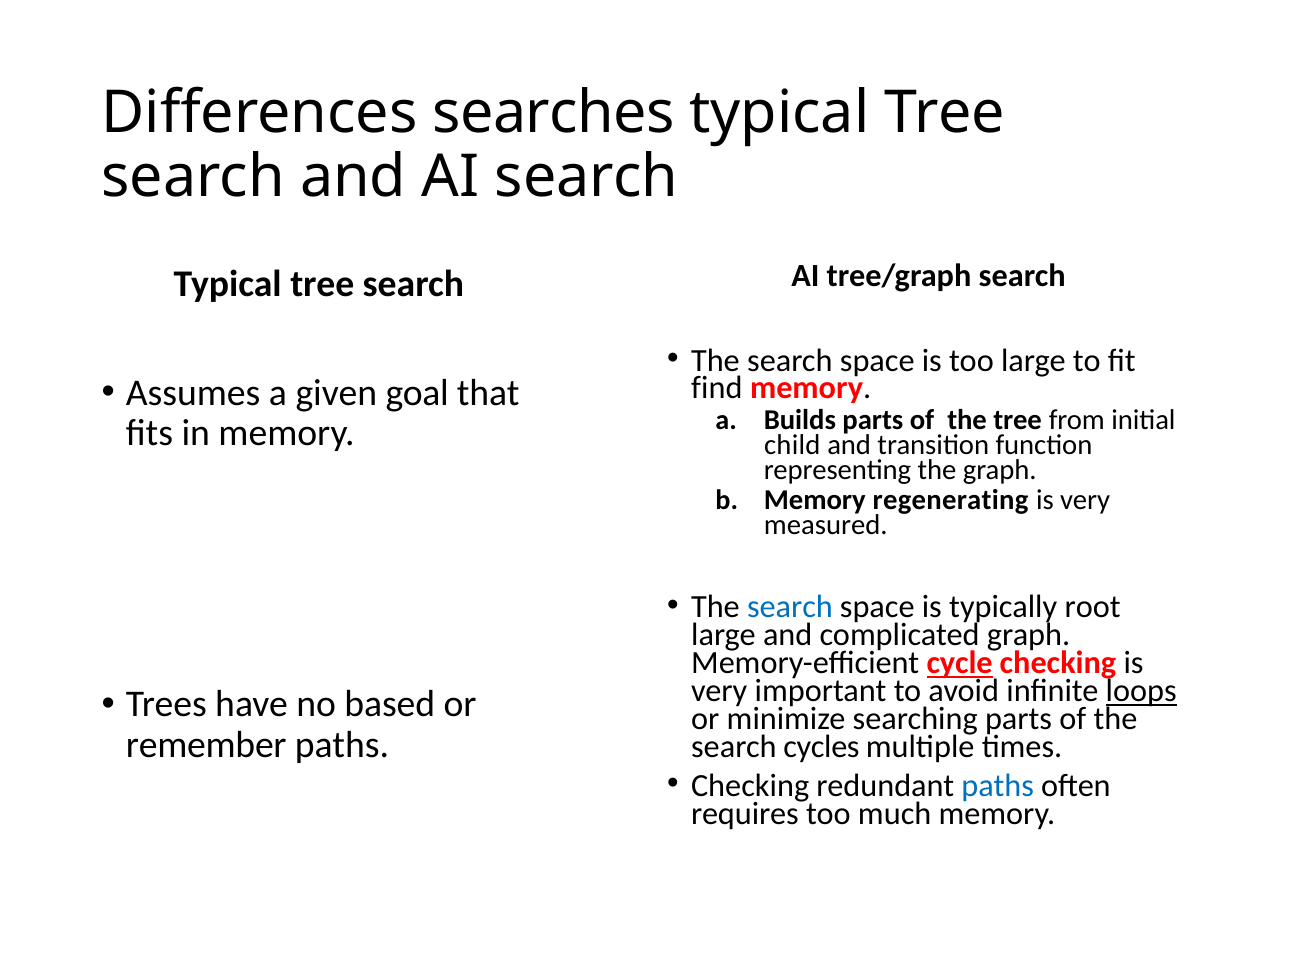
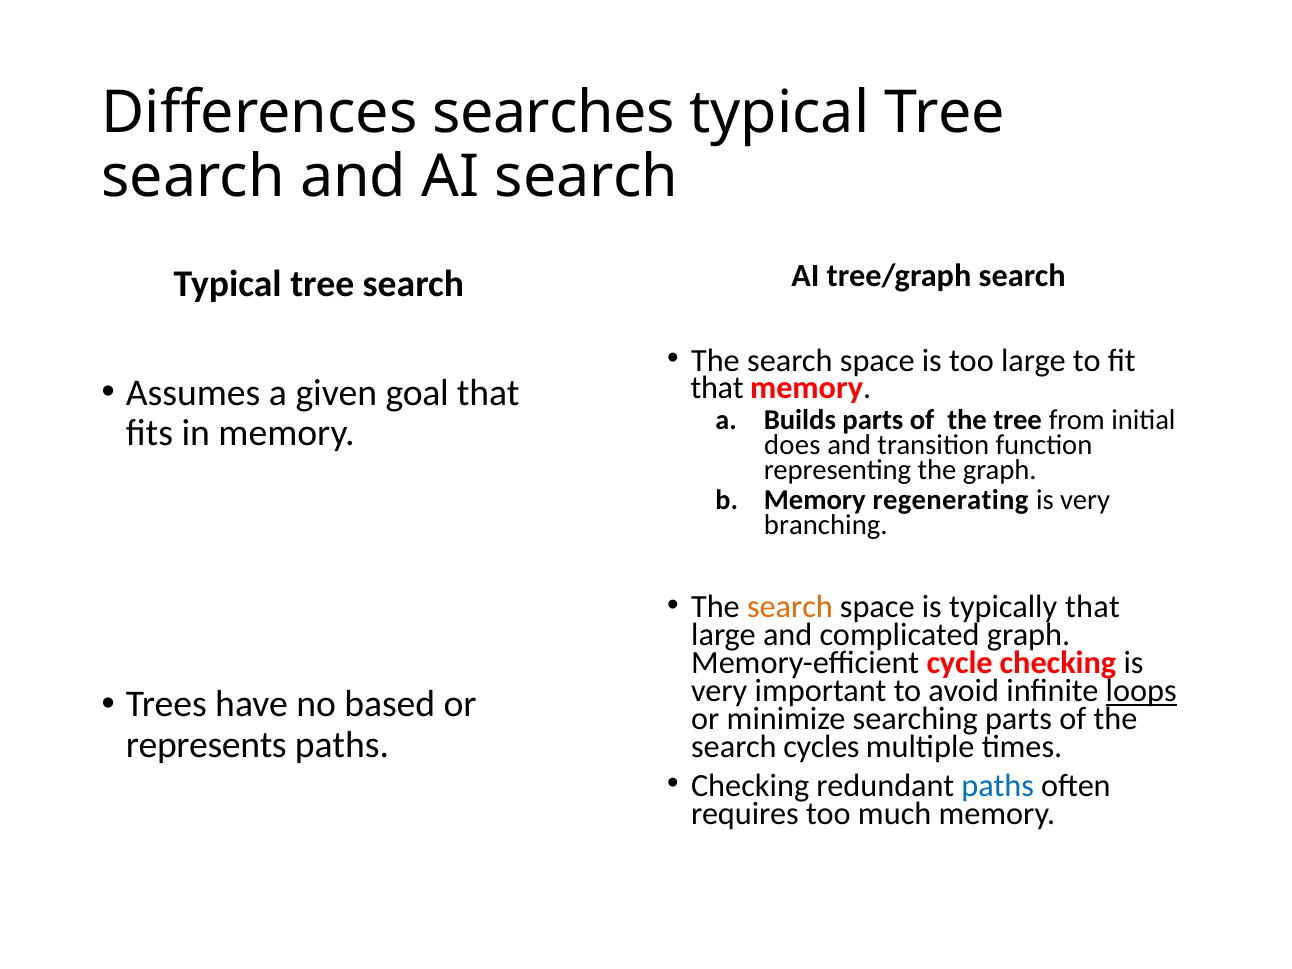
find at (717, 388): find -> that
child: child -> does
measured: measured -> branching
search at (790, 607) colour: blue -> orange
typically root: root -> that
cycle underline: present -> none
remember: remember -> represents
